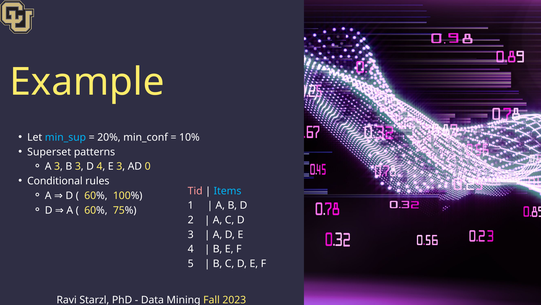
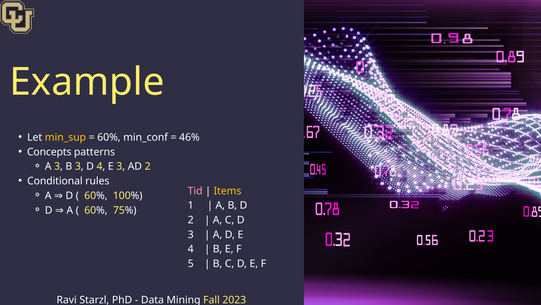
min_sup colour: light blue -> yellow
20% at (109, 137): 20% -> 60%
10%: 10% -> 46%
Superset: Superset -> Concepts
AD 0: 0 -> 2
Items colour: light blue -> yellow
